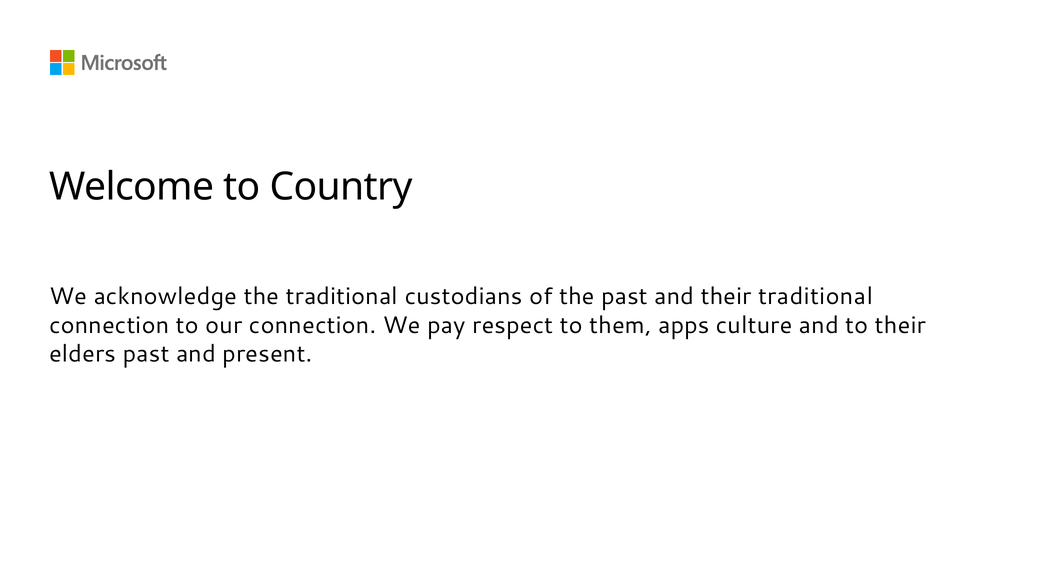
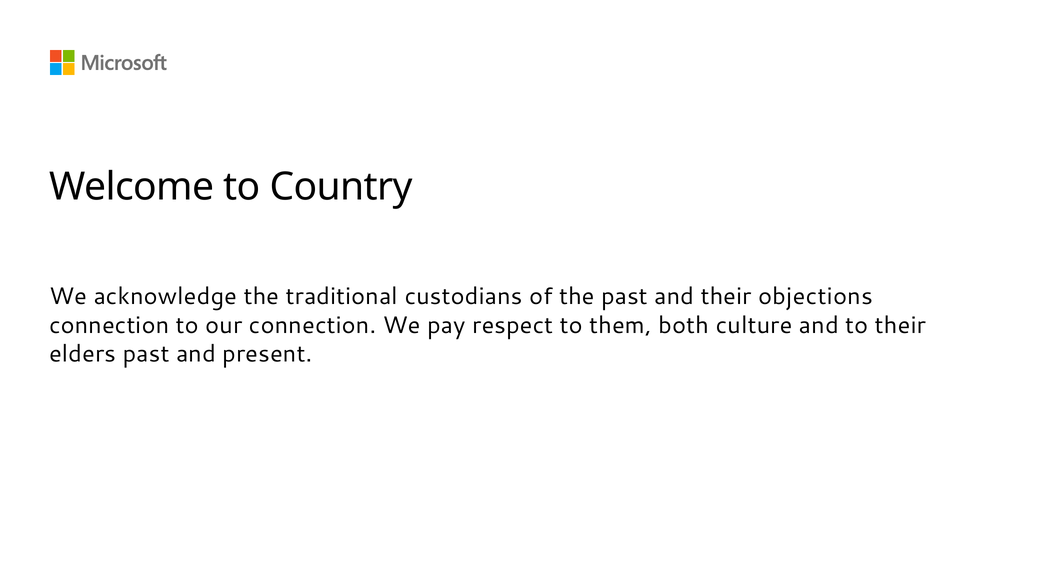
their traditional: traditional -> objections
apps: apps -> both
